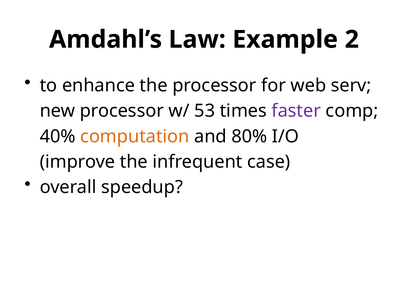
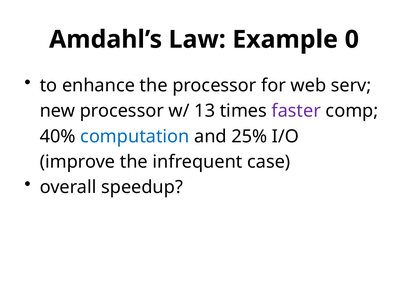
2: 2 -> 0
53: 53 -> 13
computation colour: orange -> blue
80%: 80% -> 25%
